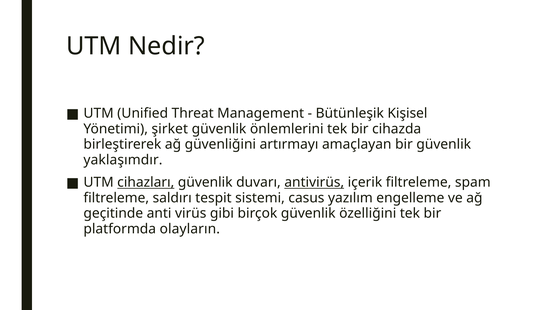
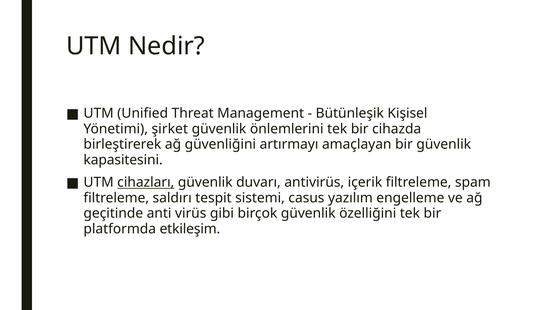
yaklaşımdır: yaklaşımdır -> kapasitesini
antivirüs underline: present -> none
olayların: olayların -> etkileşim
